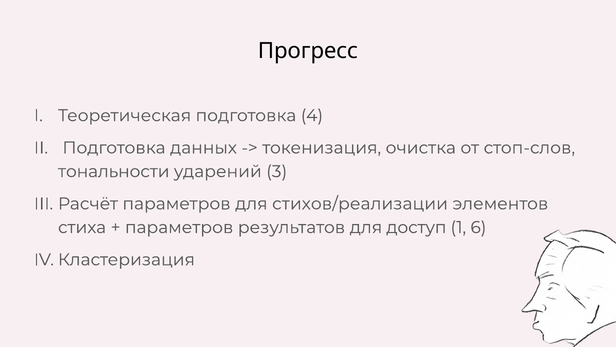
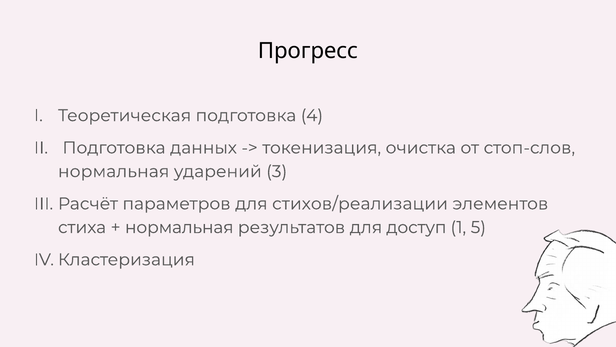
тональности at (114, 171): тональности -> нормальная
параметров at (179, 227): параметров -> нормальная
6: 6 -> 5
